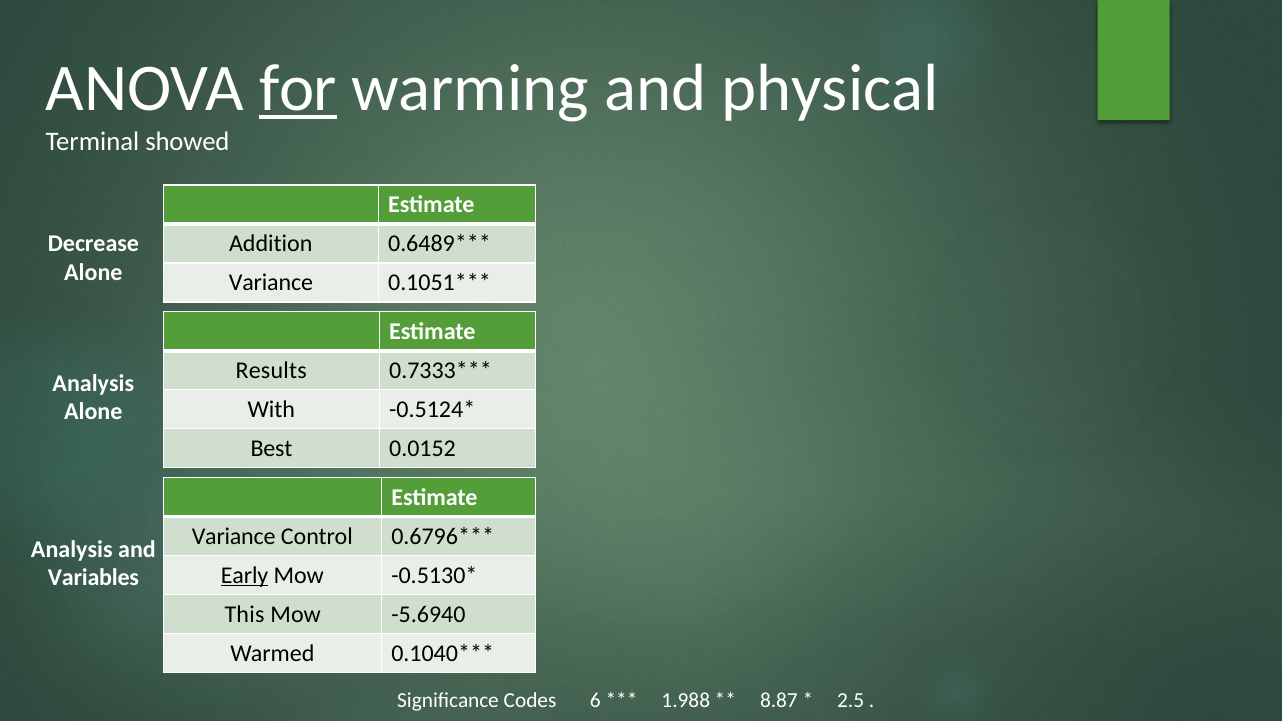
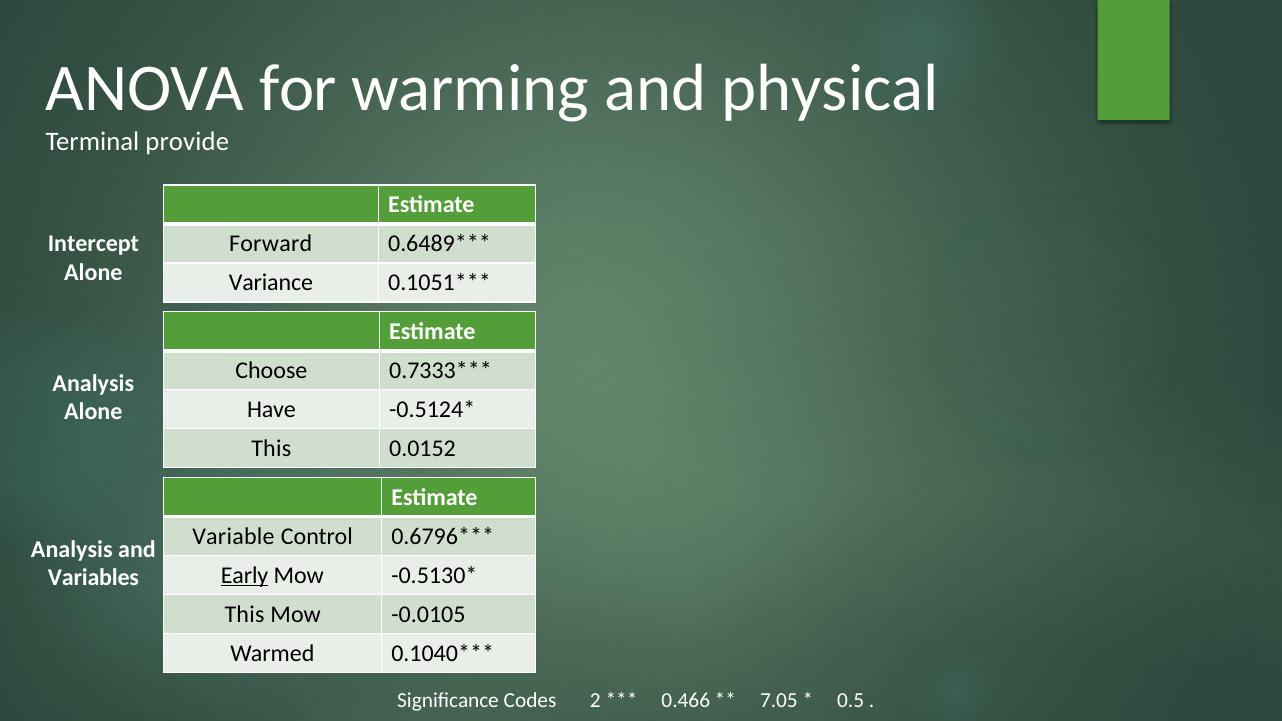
for underline: present -> none
showed: showed -> provide
Decrease: Decrease -> Intercept
Addition: Addition -> Forward
Results: Results -> Choose
With: With -> Have
Best at (272, 449): Best -> This
Variance at (234, 536): Variance -> Variable
-5.6940: -5.6940 -> -0.0105
6: 6 -> 2
1.988: 1.988 -> 0.466
8.87: 8.87 -> 7.05
2.5: 2.5 -> 0.5
